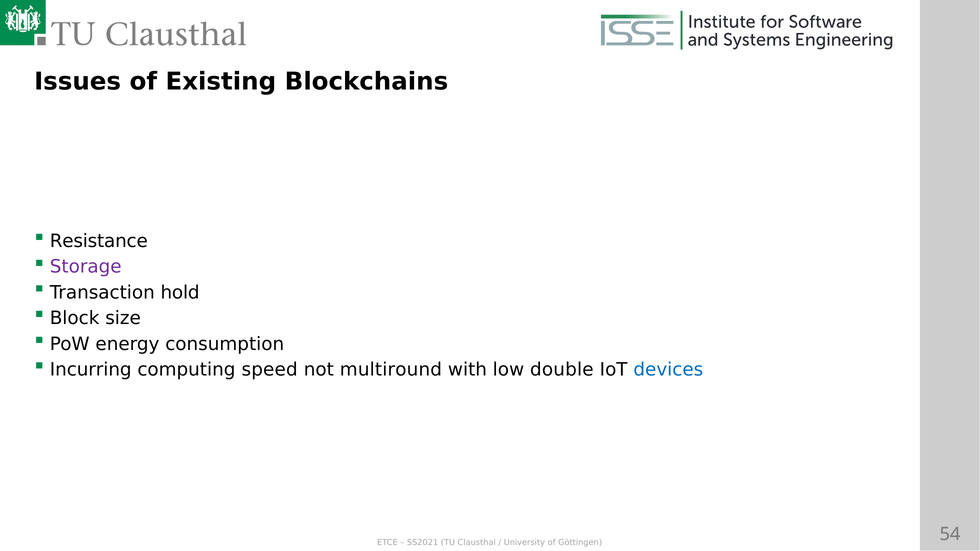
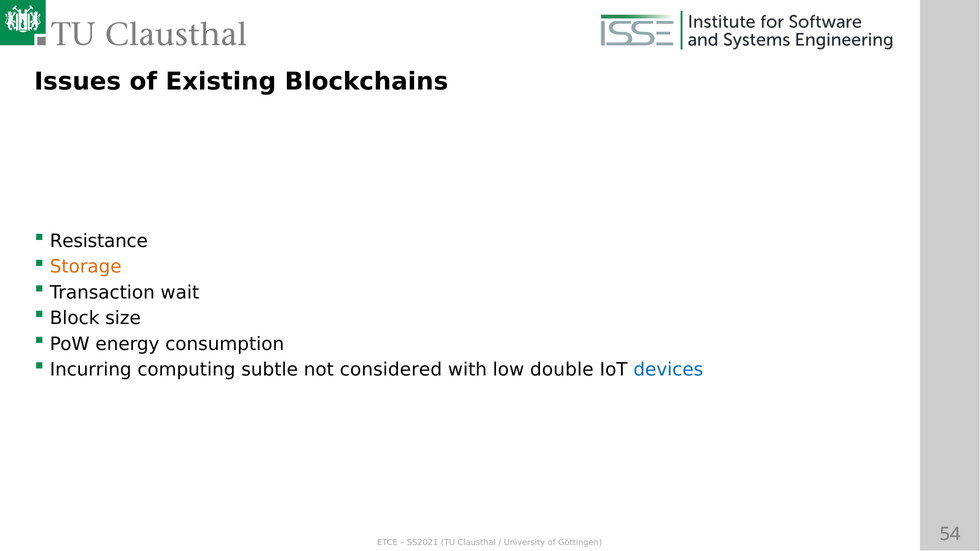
Storage colour: purple -> orange
hold: hold -> wait
speed: speed -> subtle
multiround: multiround -> considered
